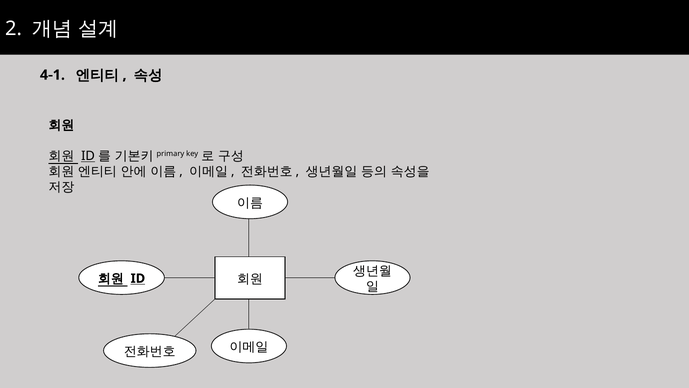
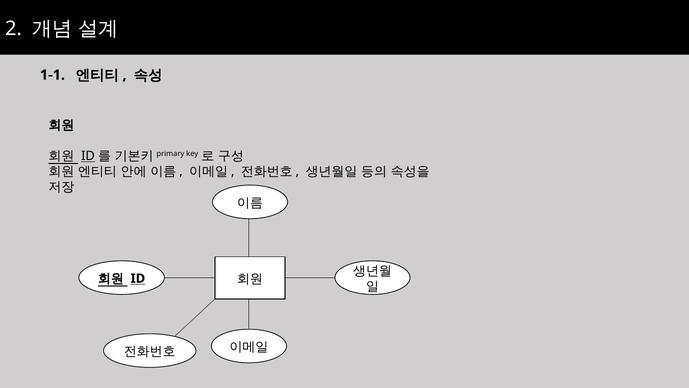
4-1: 4-1 -> 1-1
